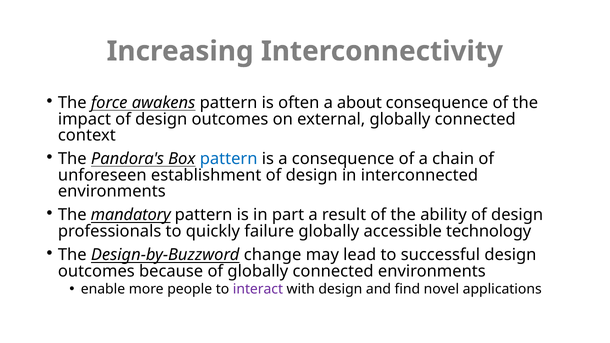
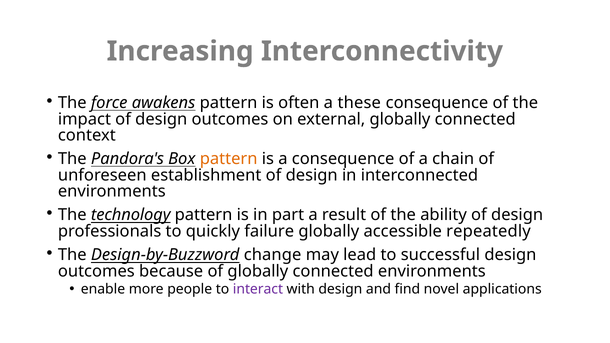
about: about -> these
pattern at (229, 159) colour: blue -> orange
mandatory: mandatory -> technology
technology: technology -> repeatedly
